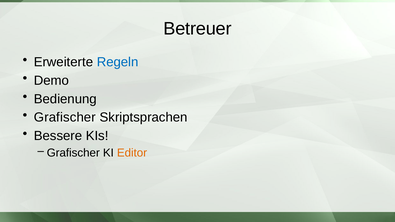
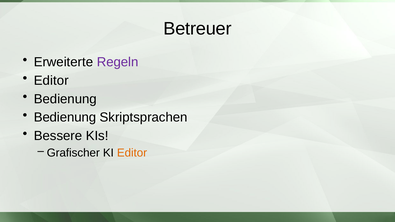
Regeln colour: blue -> purple
Demo at (51, 81): Demo -> Editor
Grafischer at (65, 117): Grafischer -> Bedienung
